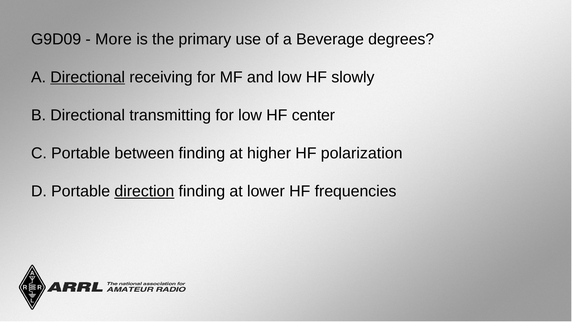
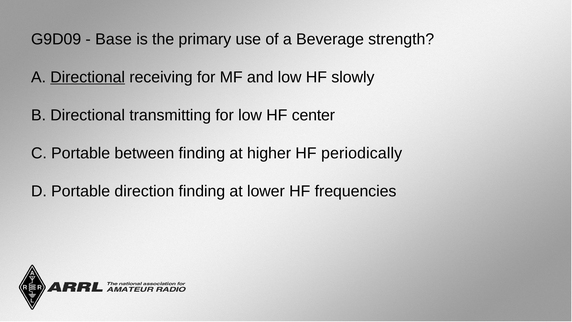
More: More -> Base
degrees: degrees -> strength
polarization: polarization -> periodically
direction underline: present -> none
